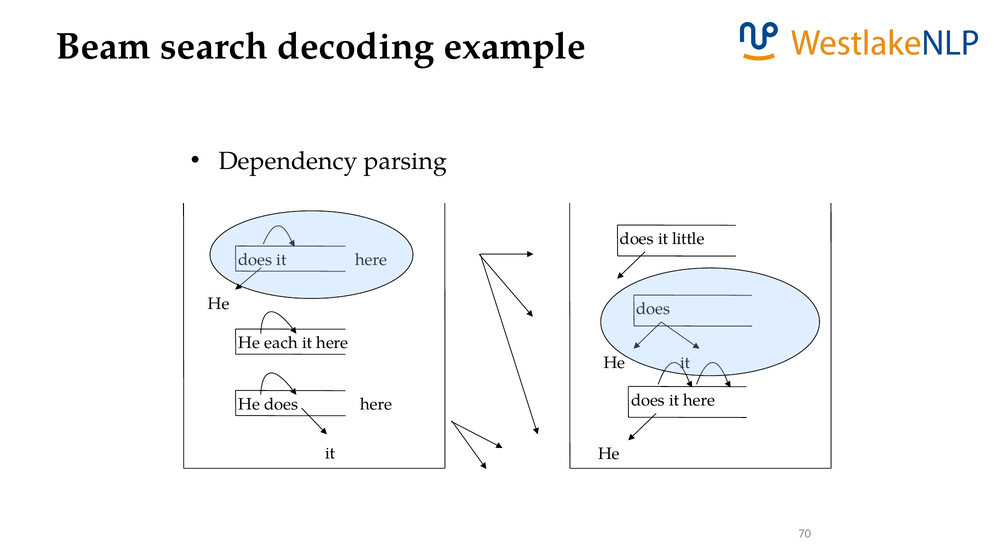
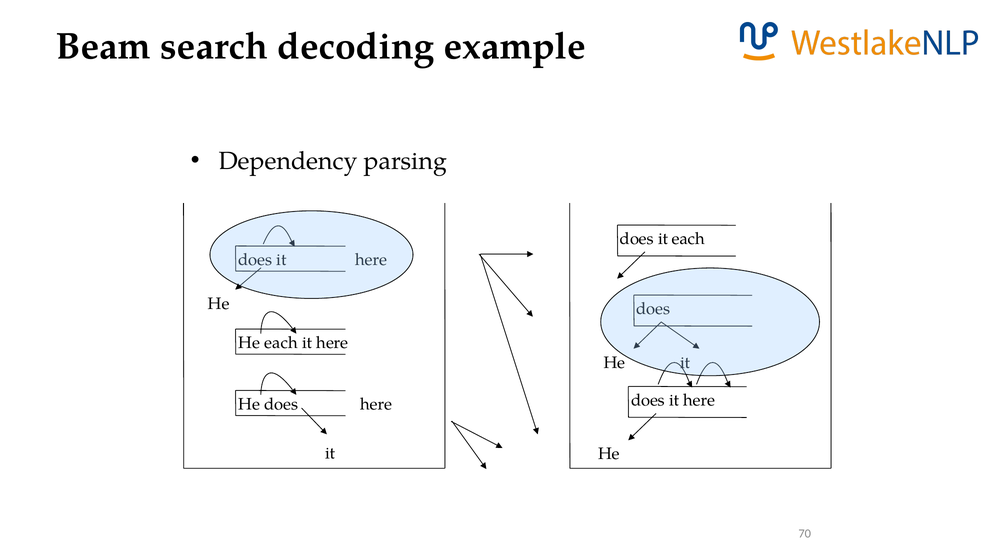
it little: little -> each
